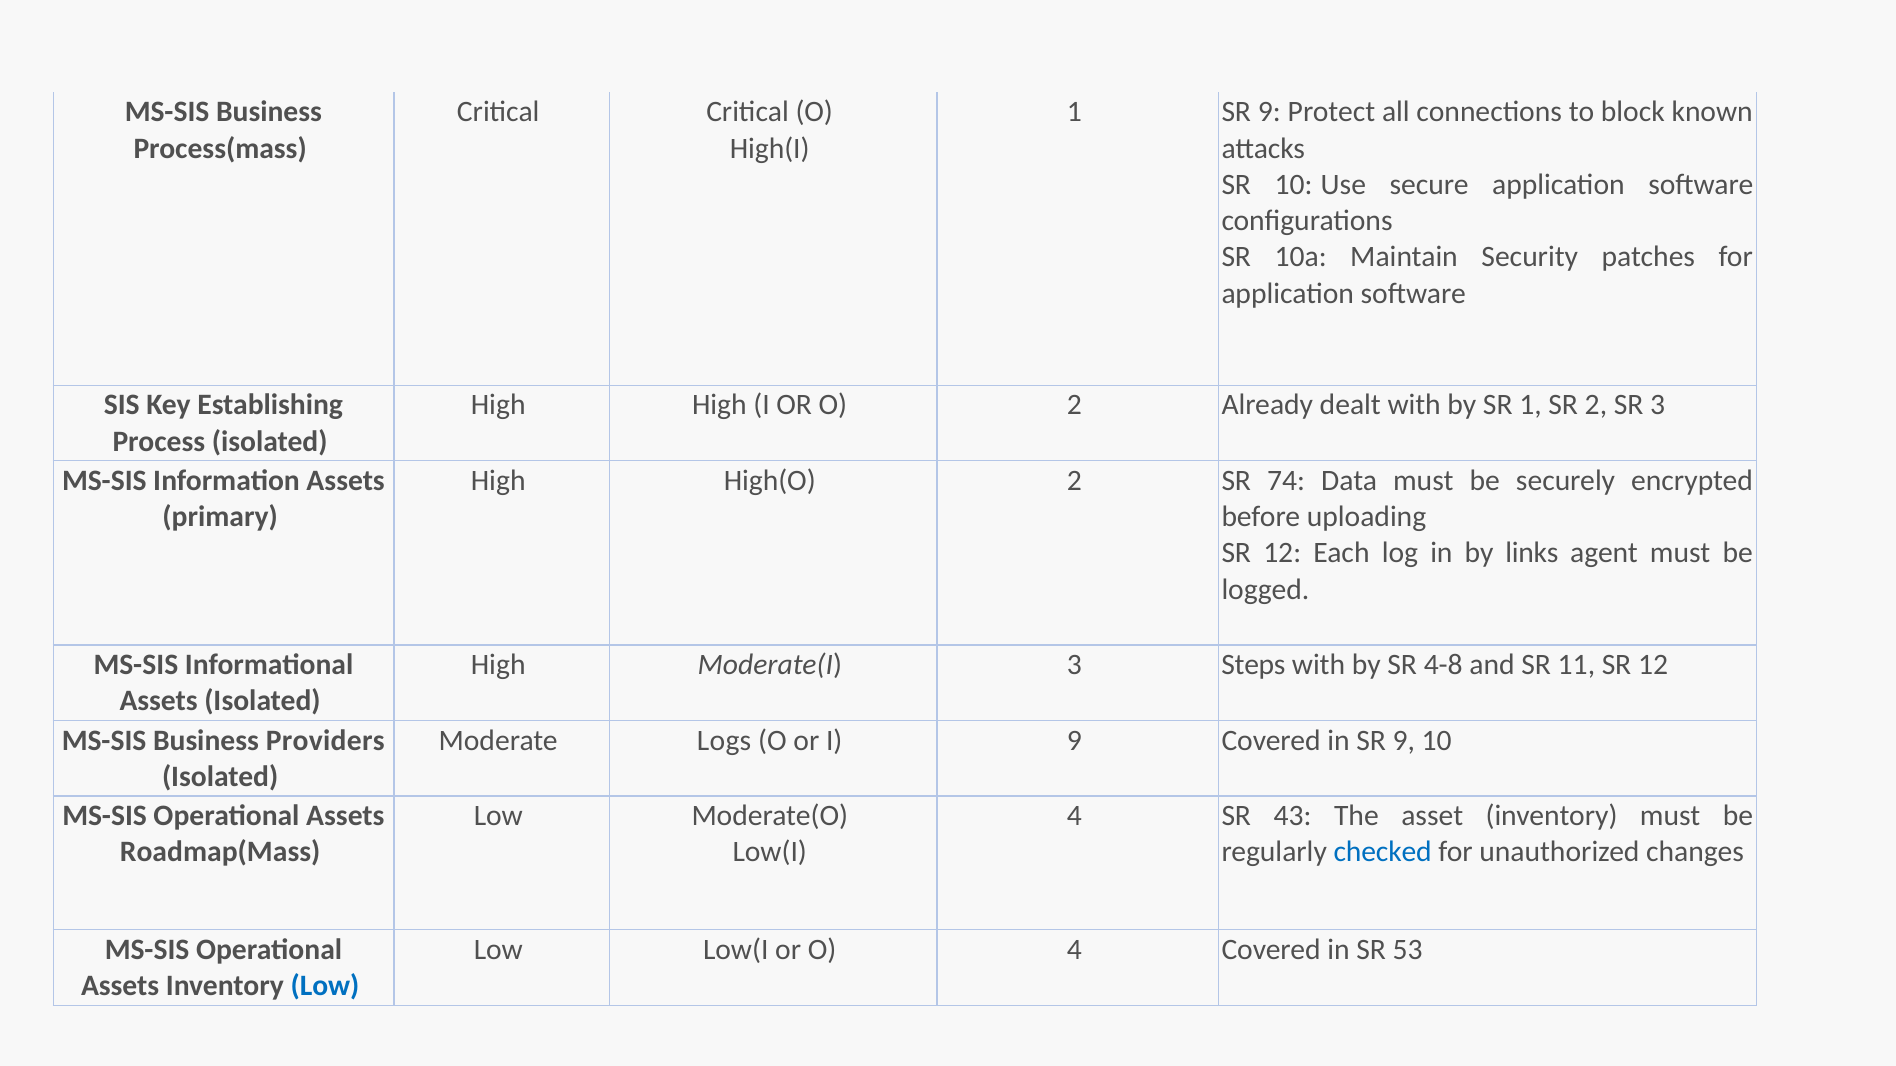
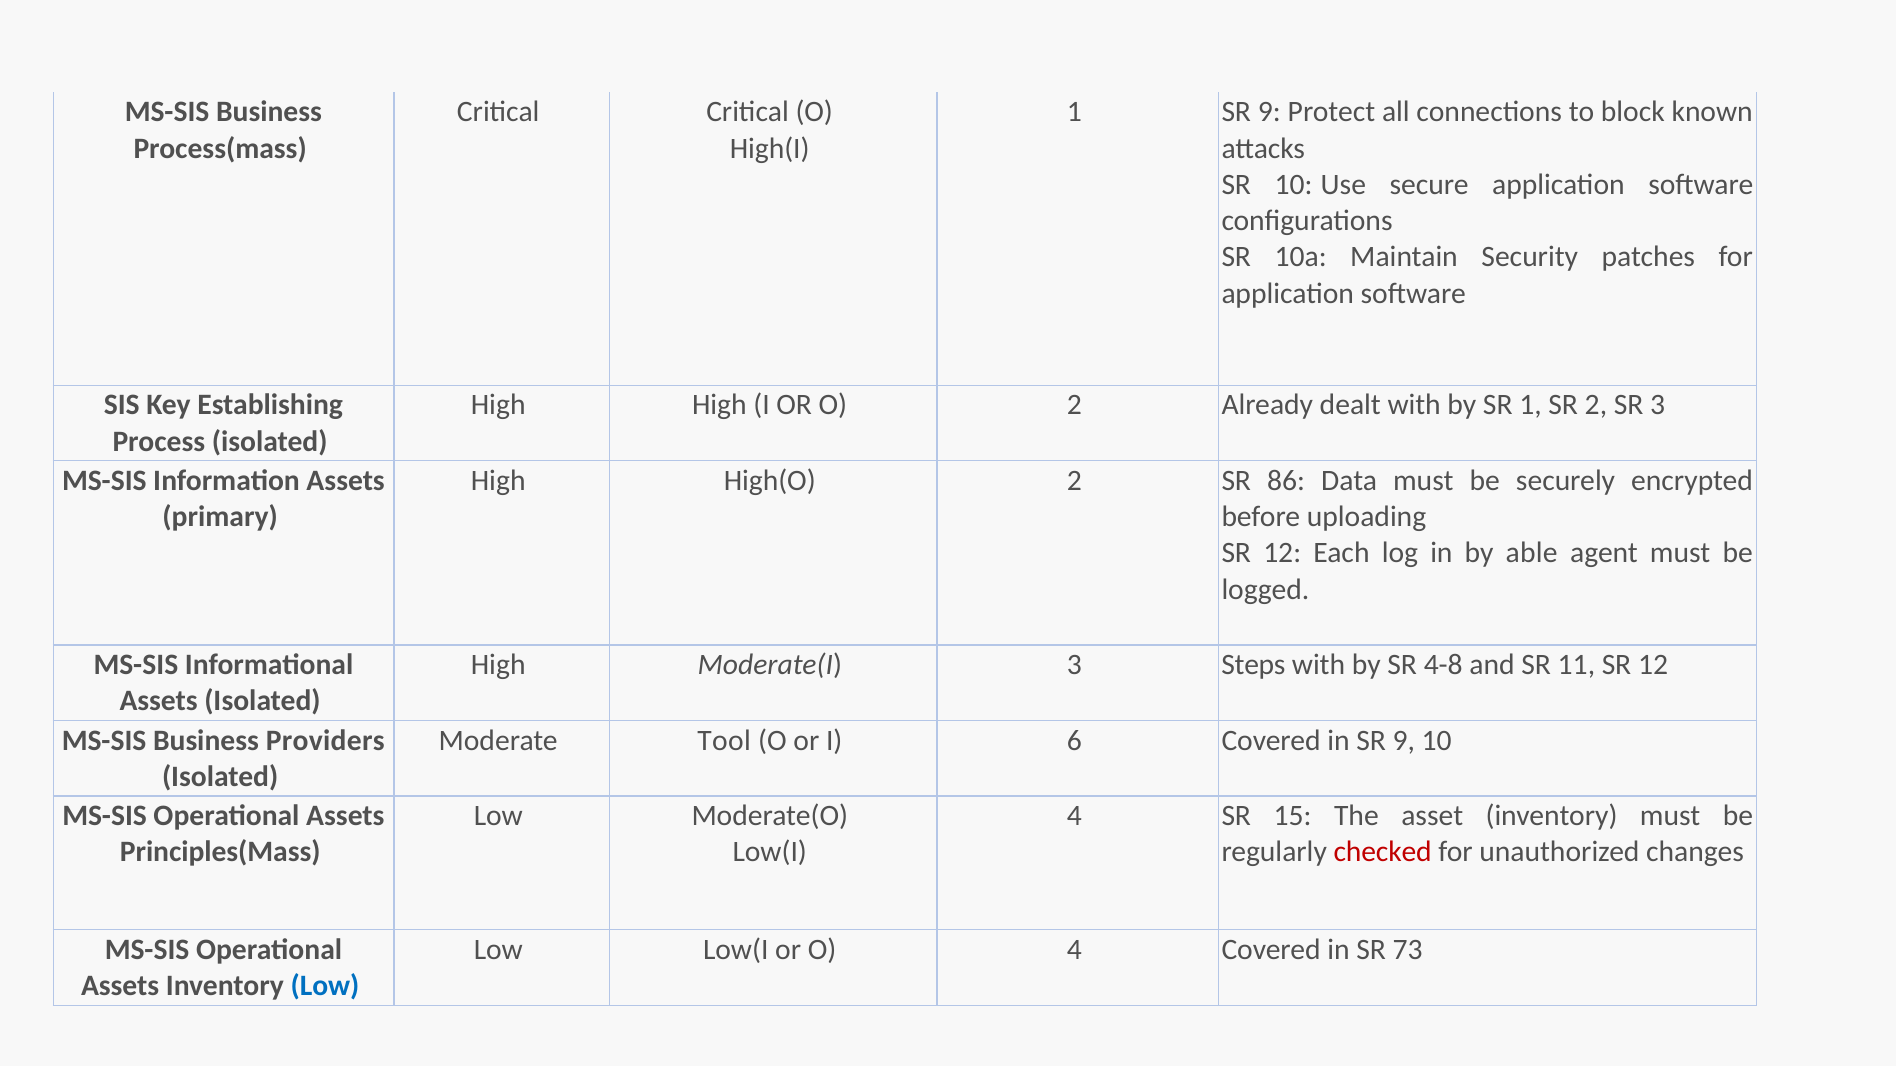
74: 74 -> 86
links: links -> able
Logs: Logs -> Tool
I 9: 9 -> 6
43: 43 -> 15
Roadmap(Mass: Roadmap(Mass -> Principles(Mass
checked colour: blue -> red
53: 53 -> 73
